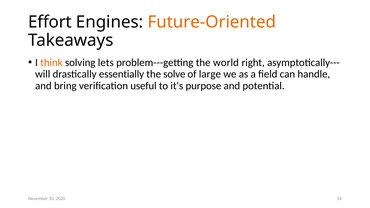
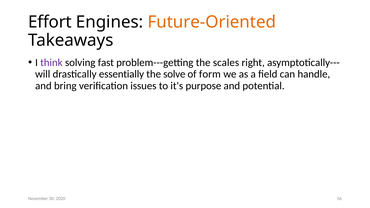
think colour: orange -> purple
lets: lets -> fast
world: world -> scales
large: large -> form
useful: useful -> issues
